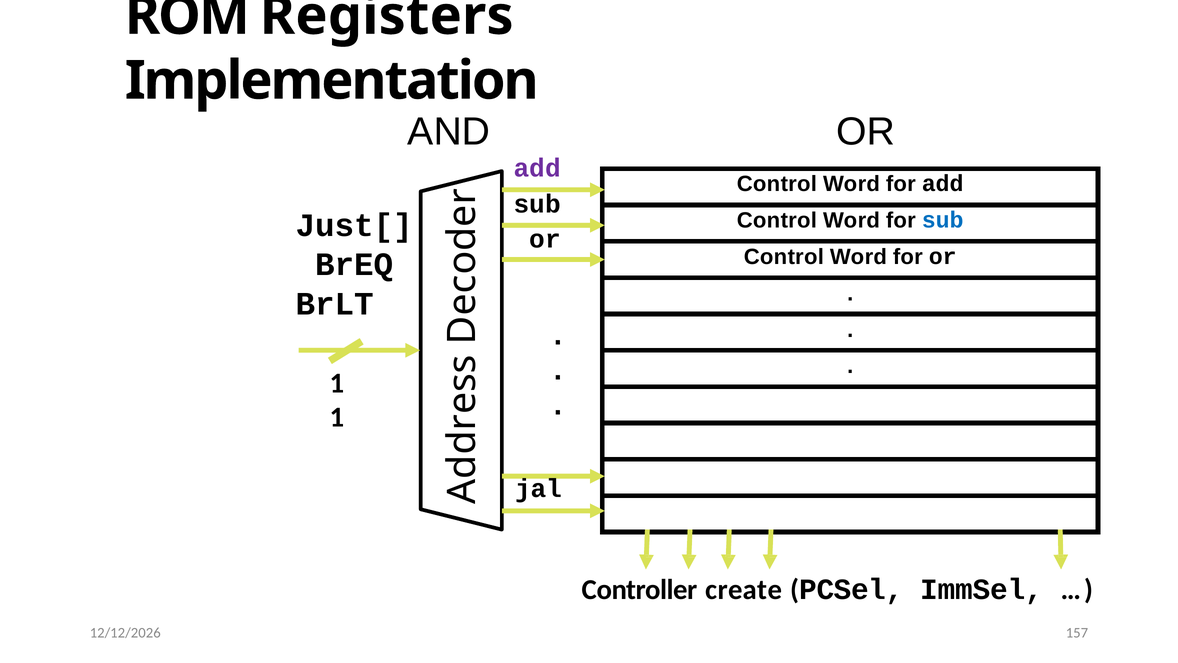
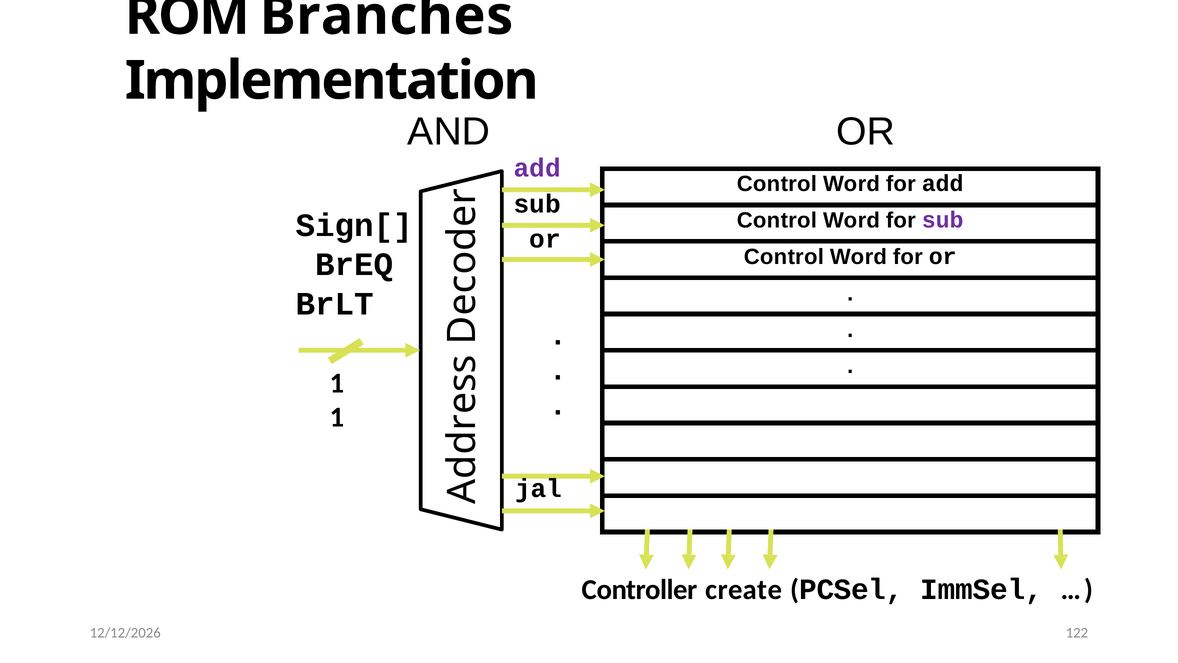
Registers: Registers -> Branches
sub at (943, 220) colour: blue -> purple
Just[: Just[ -> Sign[
157: 157 -> 122
